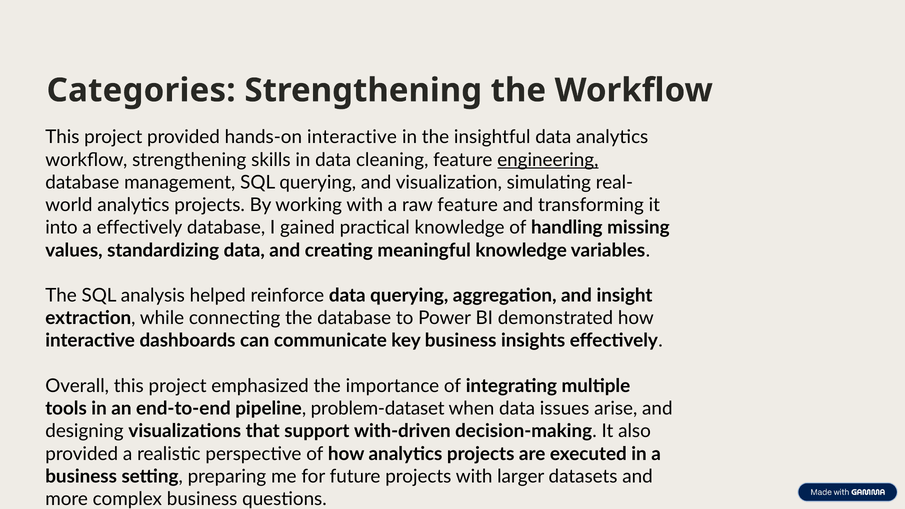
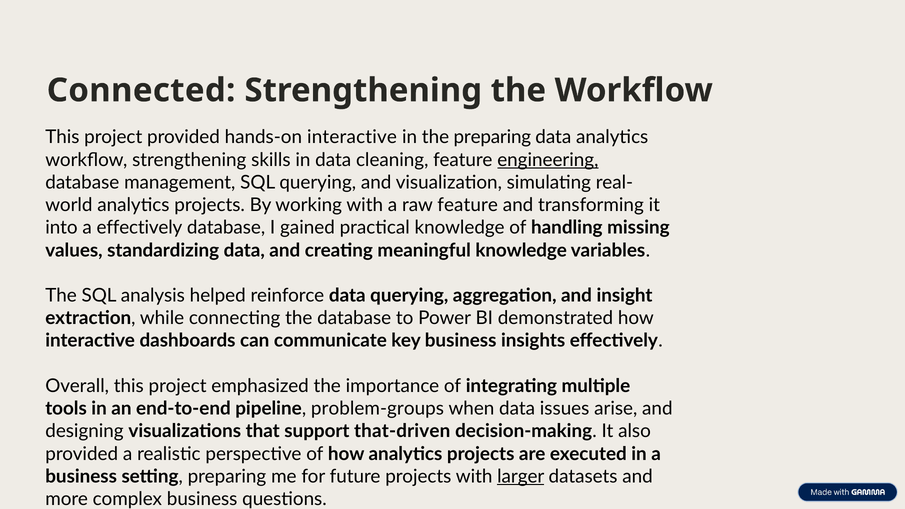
Categories: Categories -> Connected
the insightful: insightful -> preparing
problem-dataset: problem-dataset -> problem-groups
with-driven: with-driven -> that-driven
larger underline: none -> present
